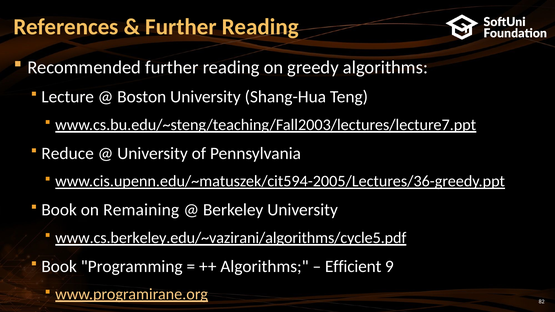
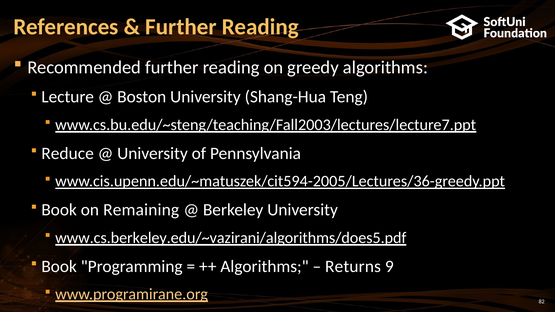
www.cs.berkeley.edu/~vazirani/algorithms/cycle5.pdf: www.cs.berkeley.edu/~vazirani/algorithms/cycle5.pdf -> www.cs.berkeley.edu/~vazirani/algorithms/does5.pdf
Efficient: Efficient -> Returns
